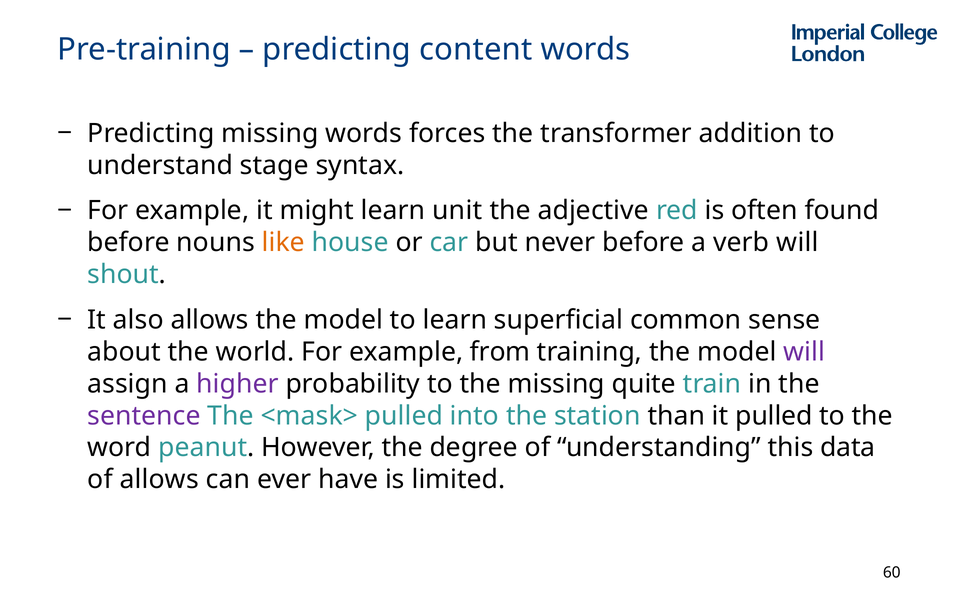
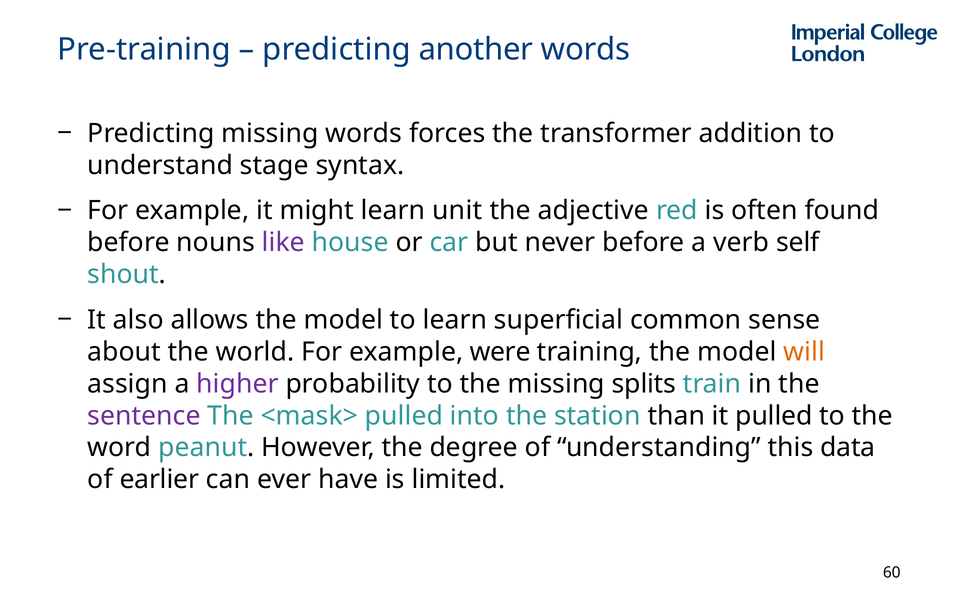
content: content -> another
like colour: orange -> purple
verb will: will -> self
from: from -> were
will at (804, 352) colour: purple -> orange
quite: quite -> splits
of allows: allows -> earlier
